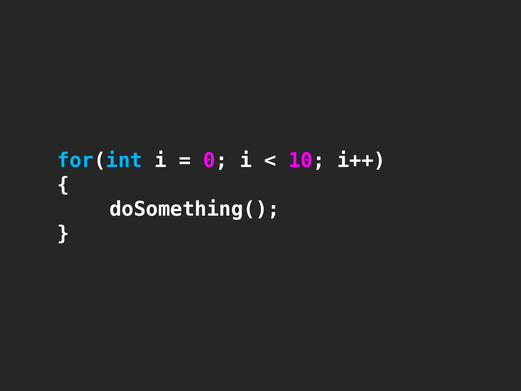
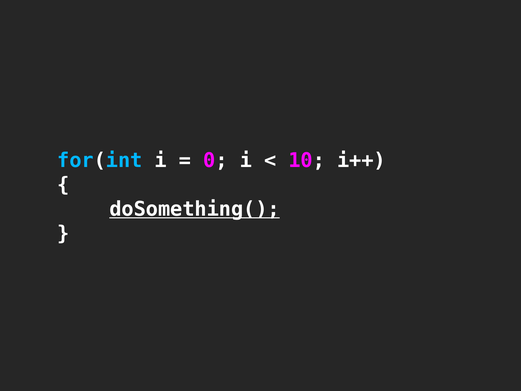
doSomething( underline: none -> present
